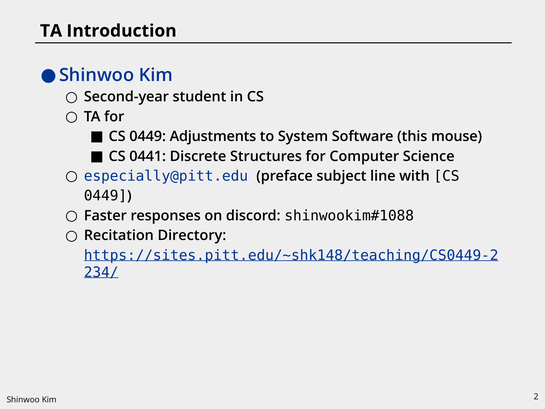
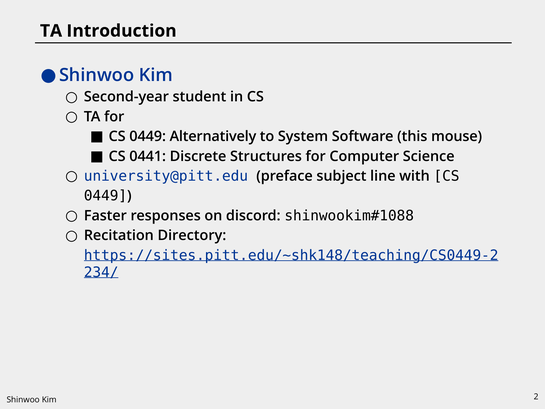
Adjustments: Adjustments -> Alternatively
especially@pitt.edu: especially@pitt.edu -> university@pitt.edu
